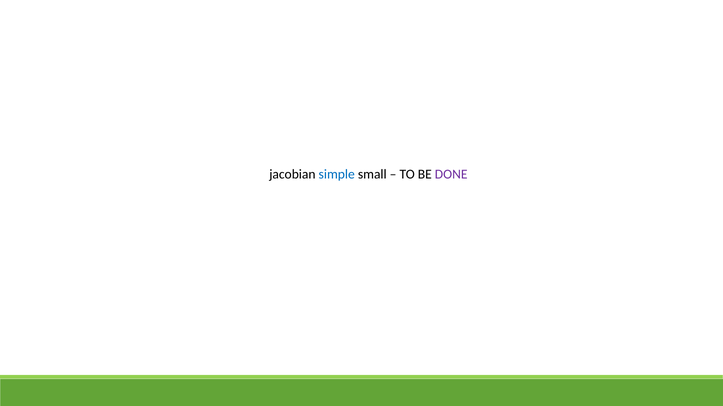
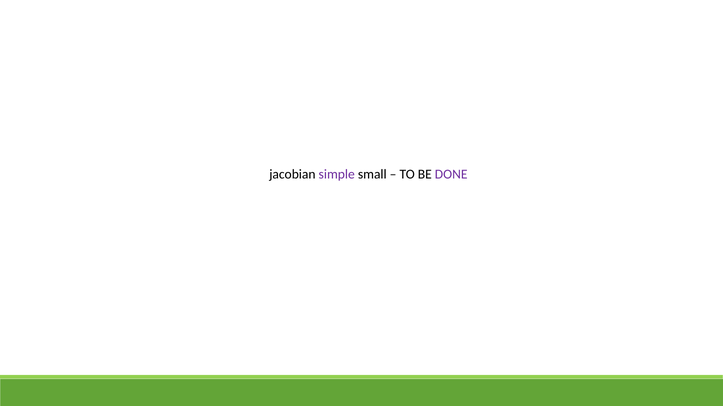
simple colour: blue -> purple
